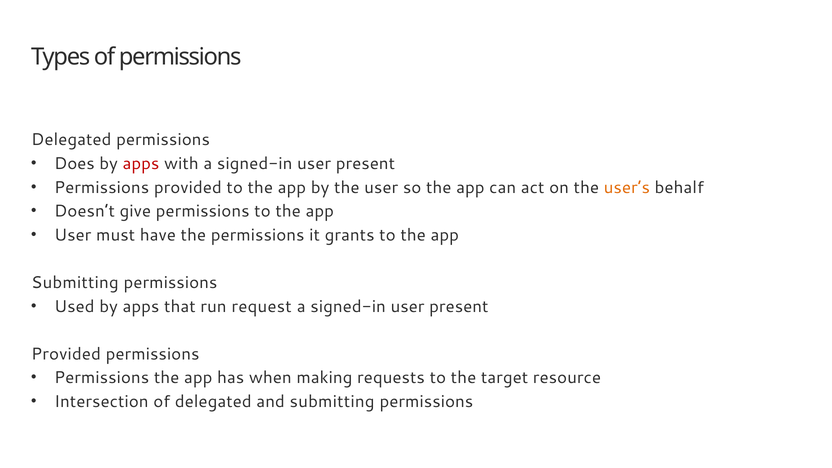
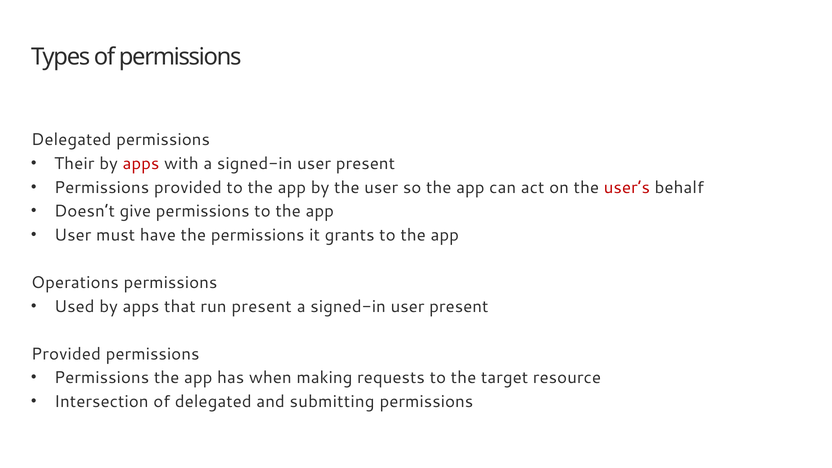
Does: Does -> Their
user’s colour: orange -> red
Submitting at (75, 283): Submitting -> Operations
run request: request -> present
